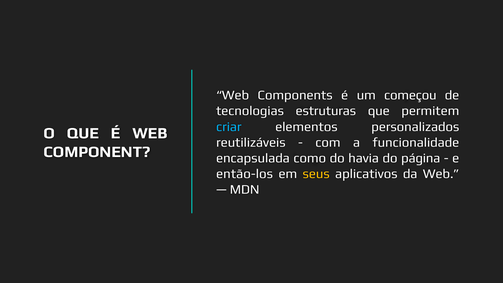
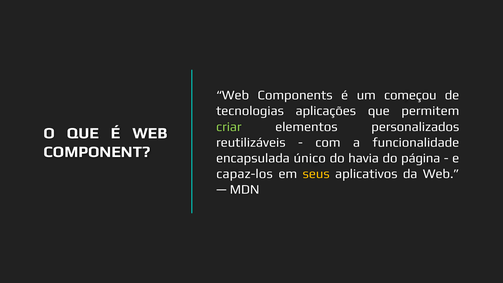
estruturas: estruturas -> aplicações
criar colour: light blue -> light green
como: como -> único
então-los: então-los -> capaz-los
